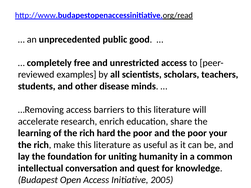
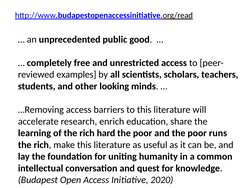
disease: disease -> looking
your: your -> runs
2005: 2005 -> 2020
